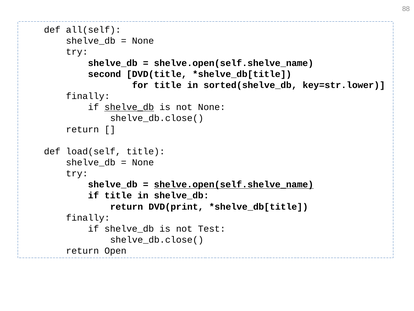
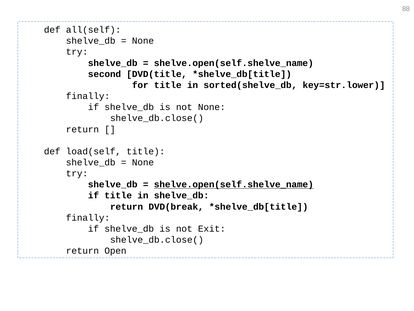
shelve_db at (129, 107) underline: present -> none
DVD(print: DVD(print -> DVD(break
Test: Test -> Exit
